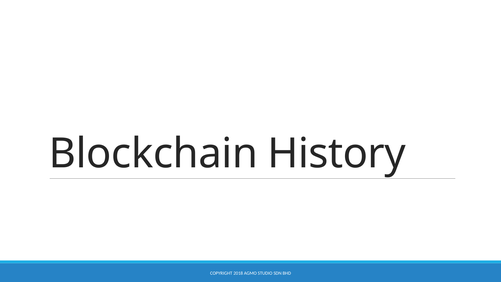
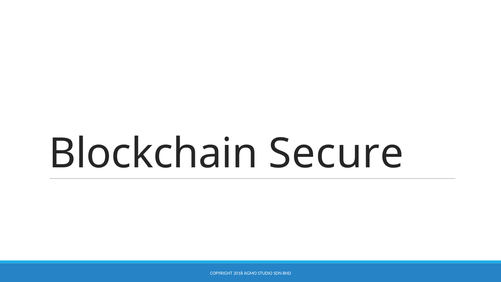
History: History -> Secure
